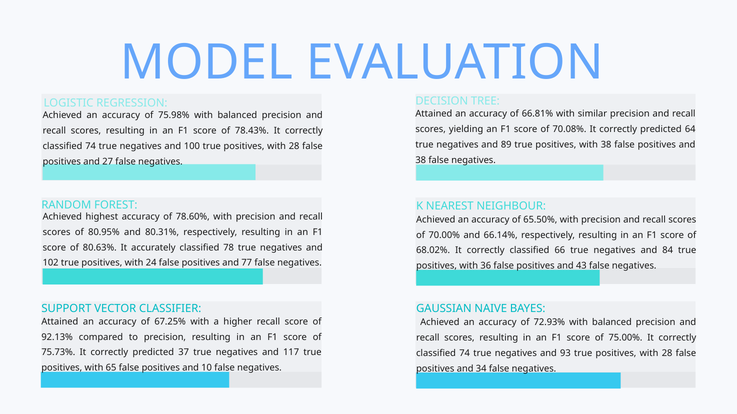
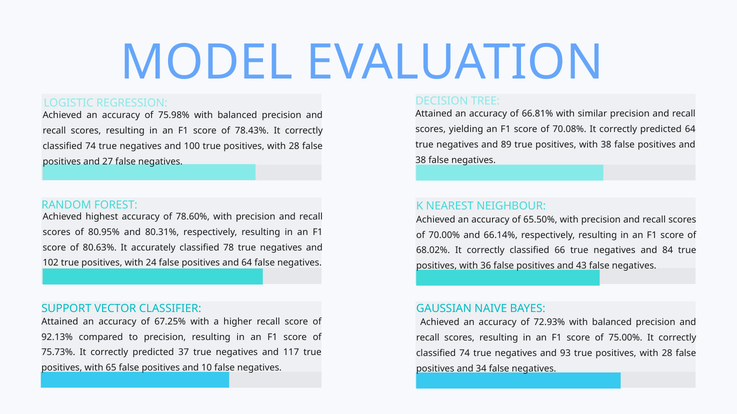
and 77: 77 -> 64
